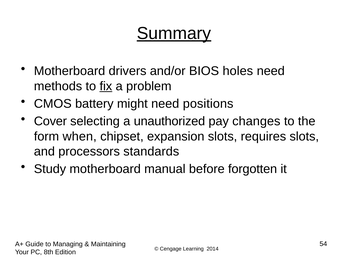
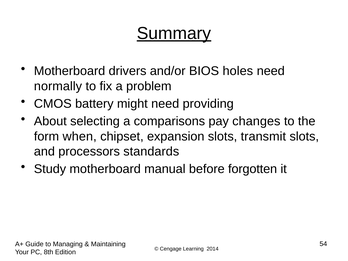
methods: methods -> normally
fix underline: present -> none
positions: positions -> providing
Cover: Cover -> About
unauthorized: unauthorized -> comparisons
requires: requires -> transmit
